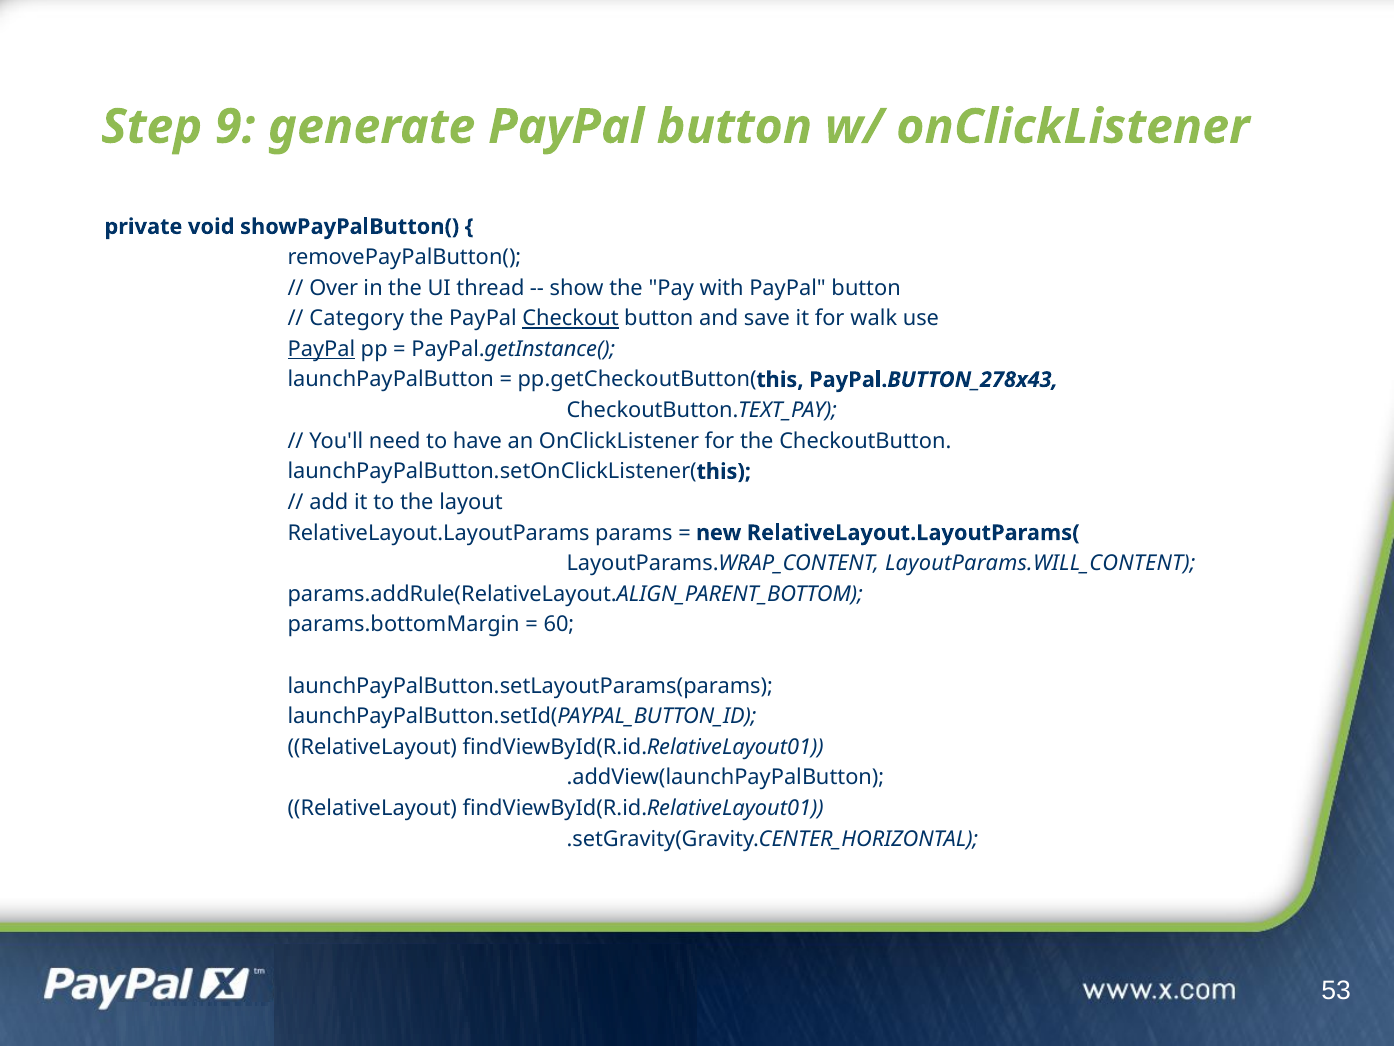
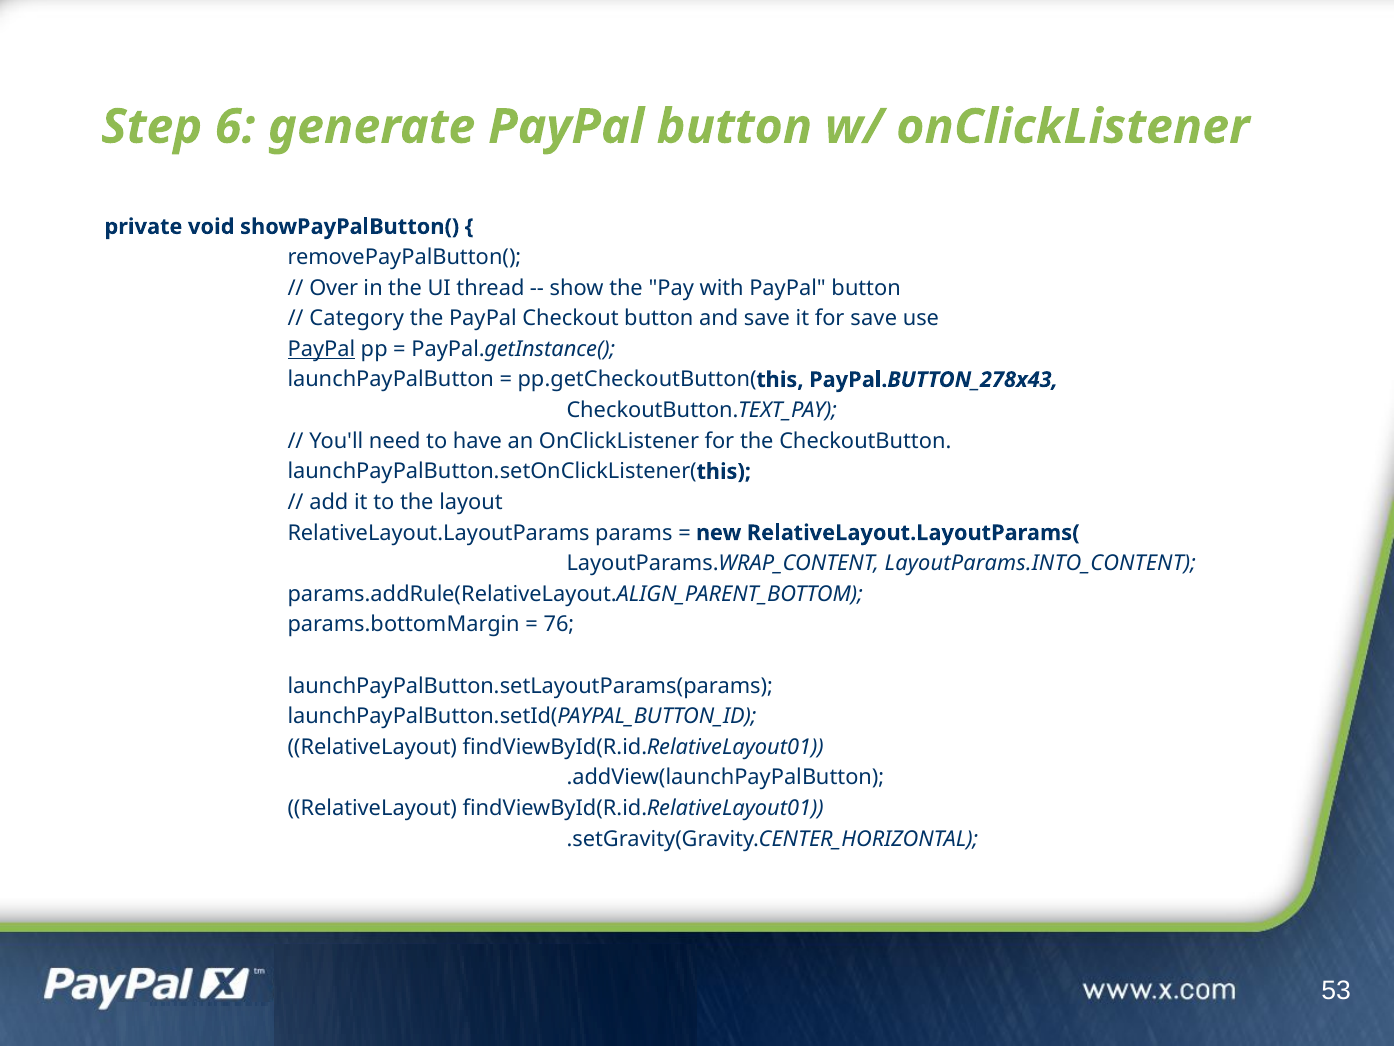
9: 9 -> 6
Checkout underline: present -> none
for walk: walk -> save
LayoutParams.WILL_CONTENT: LayoutParams.WILL_CONTENT -> LayoutParams.INTO_CONTENT
60: 60 -> 76
